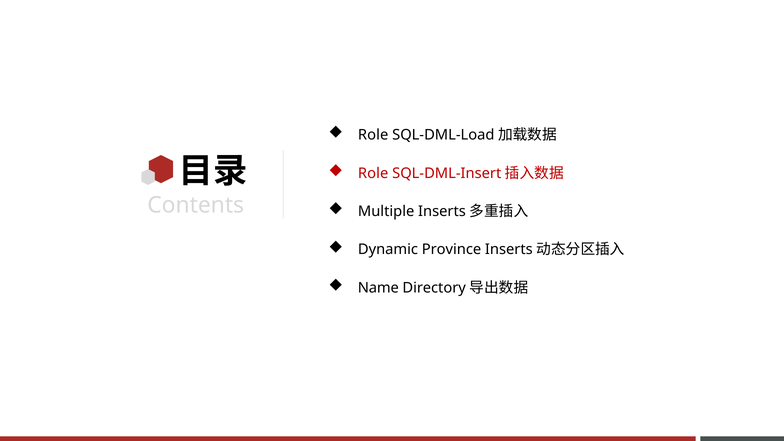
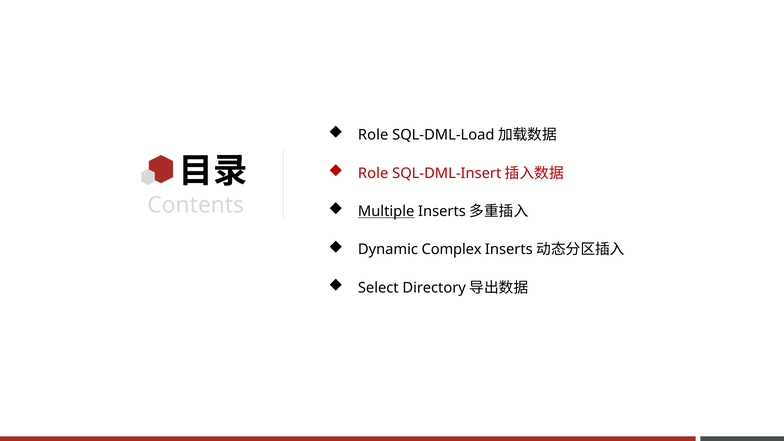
Multiple underline: none -> present
Province: Province -> Complex
Name: Name -> Select
